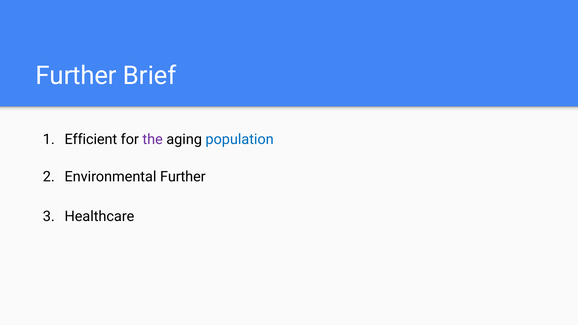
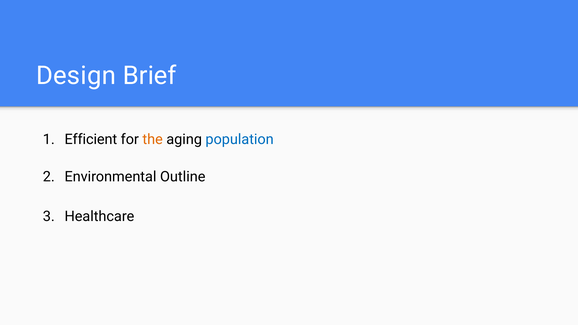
Further at (76, 76): Further -> Design
the colour: purple -> orange
Environmental Further: Further -> Outline
